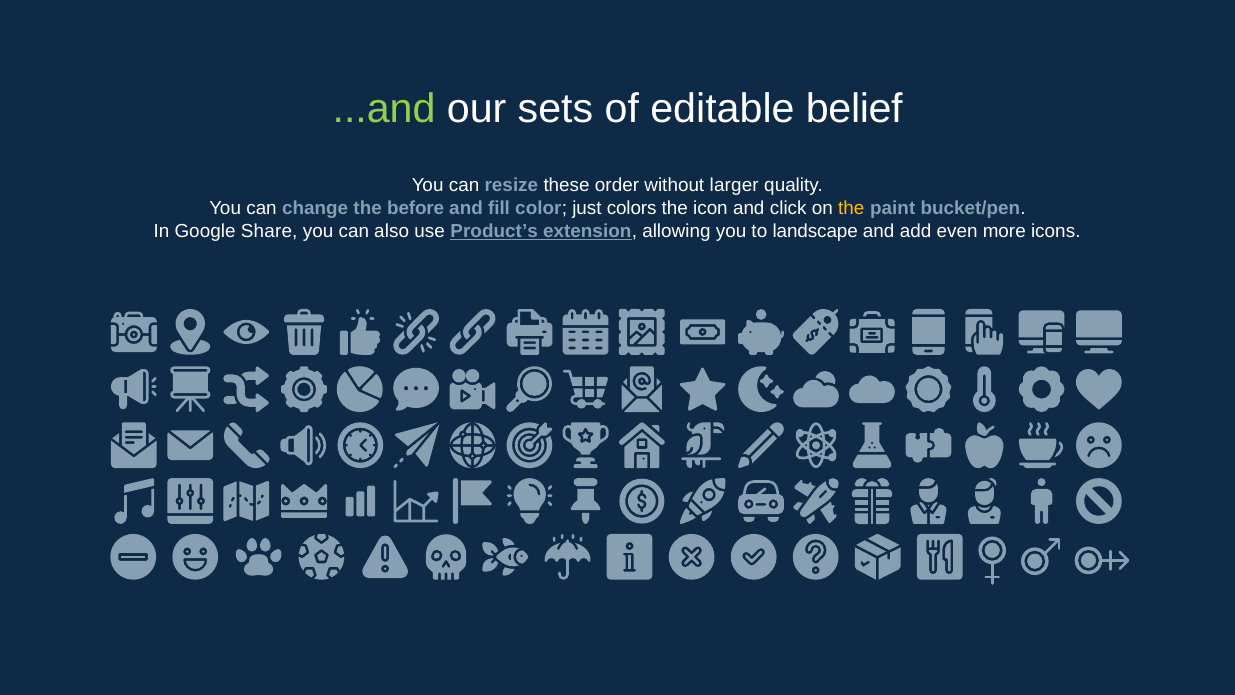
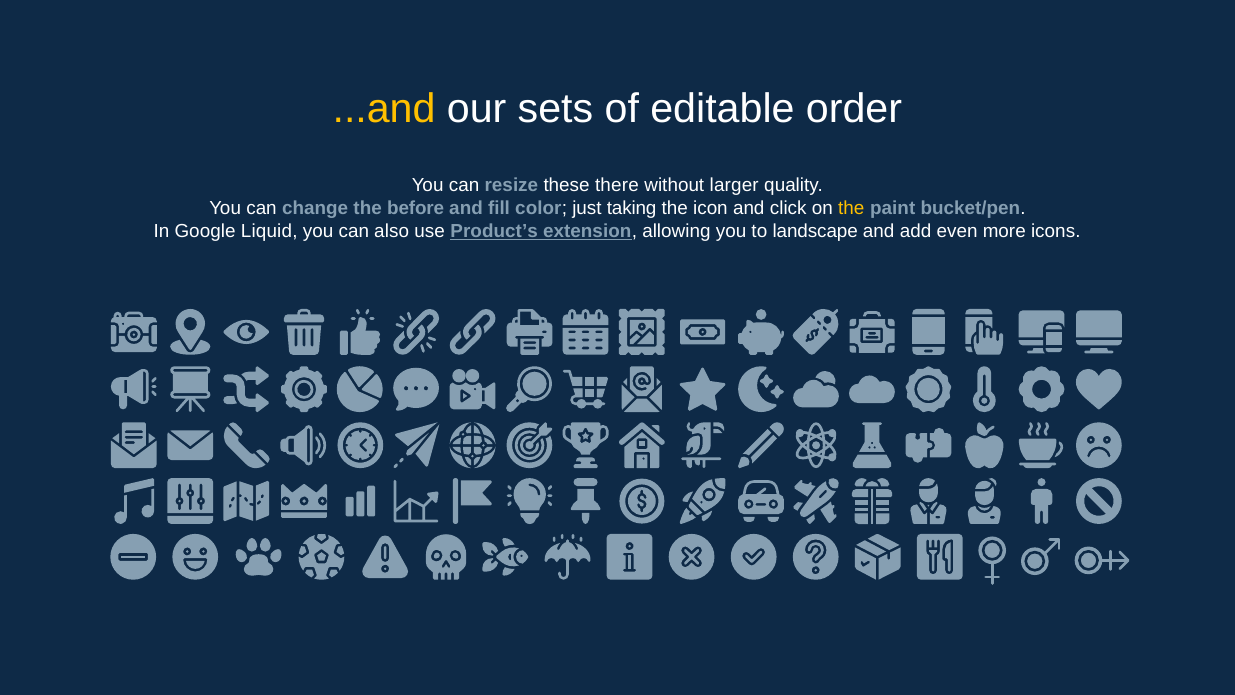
...and colour: light green -> yellow
belief: belief -> order
order: order -> there
colors: colors -> taking
Share: Share -> Liquid
